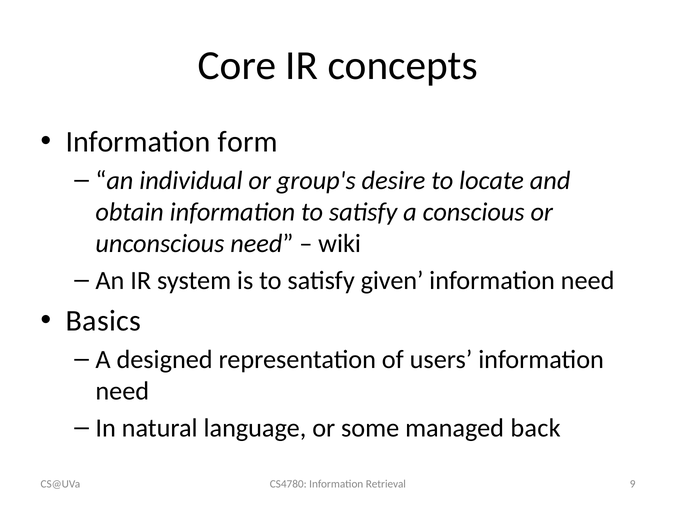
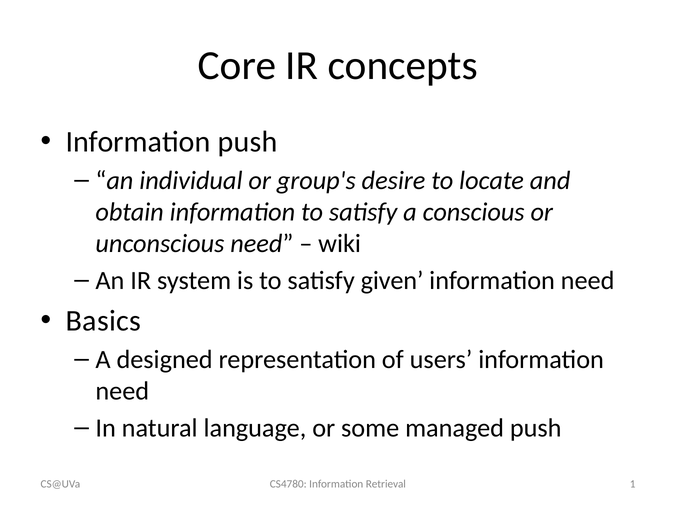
Information form: form -> push
managed back: back -> push
9: 9 -> 1
